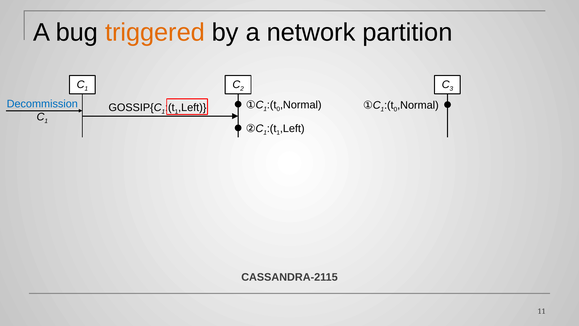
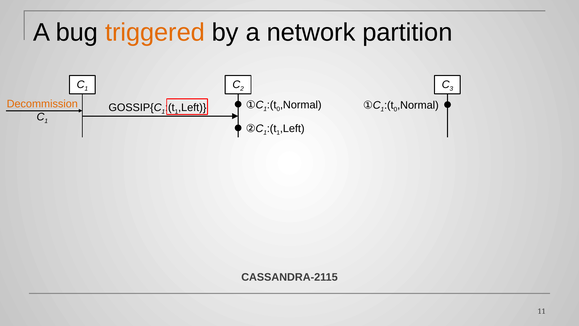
Decommission colour: blue -> orange
